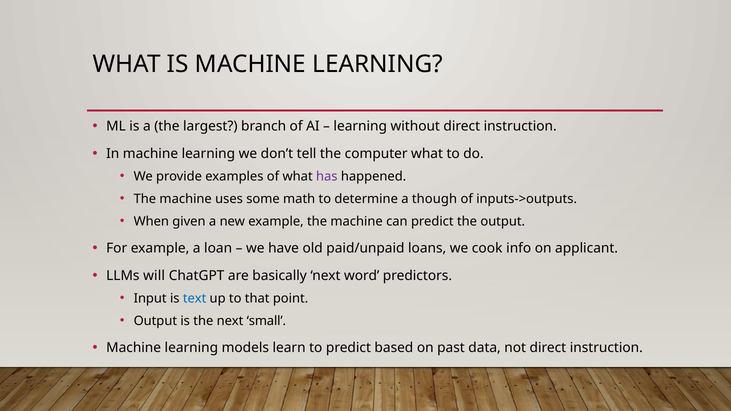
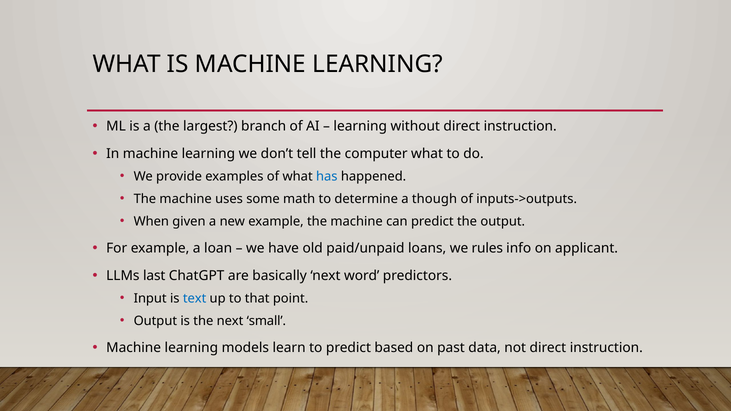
has colour: purple -> blue
cook: cook -> rules
will: will -> last
